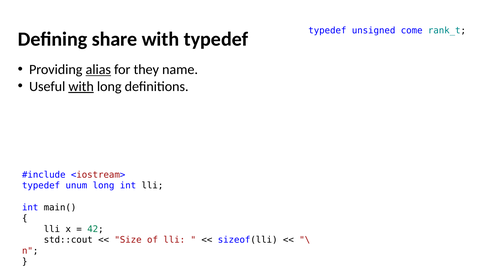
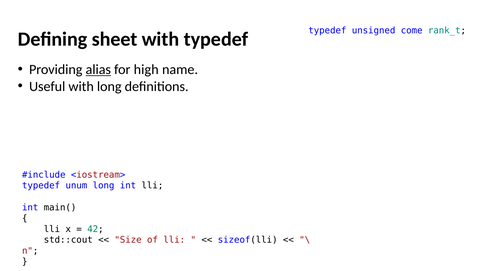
share: share -> sheet
they: they -> high
with at (81, 86) underline: present -> none
